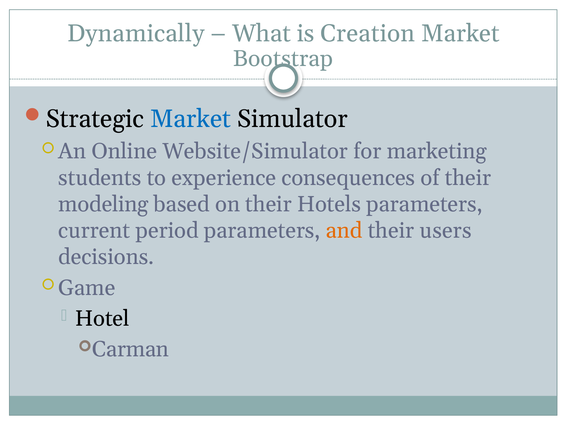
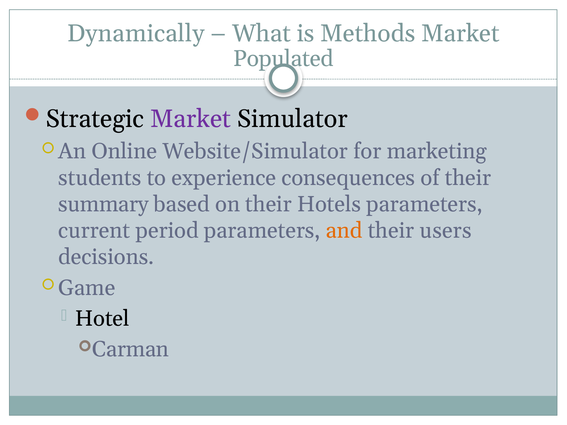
Creation: Creation -> Methods
Bootstrap: Bootstrap -> Populated
Market at (191, 119) colour: blue -> purple
modeling: modeling -> summary
